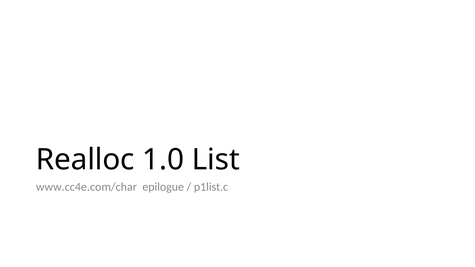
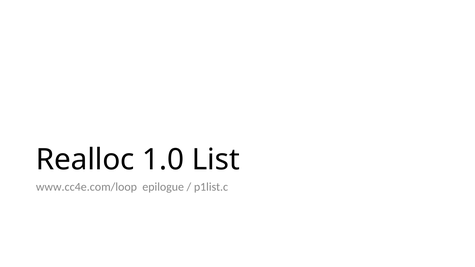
www.cc4e.com/char: www.cc4e.com/char -> www.cc4e.com/loop
